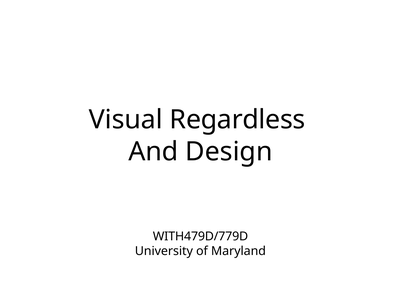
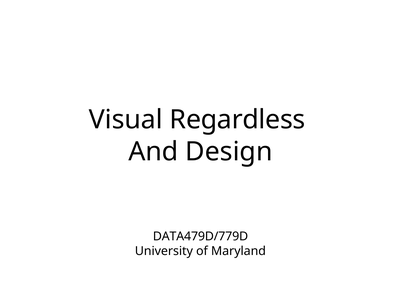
WITH479D/779D: WITH479D/779D -> DATA479D/779D
